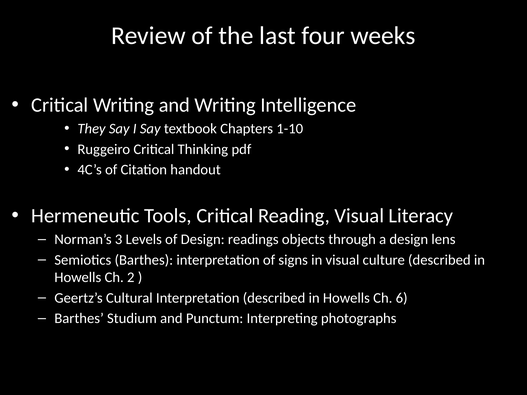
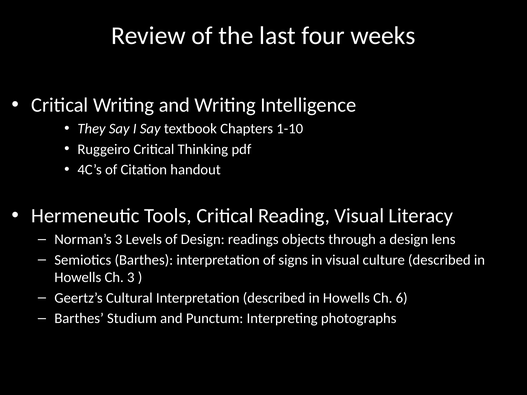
Ch 2: 2 -> 3
